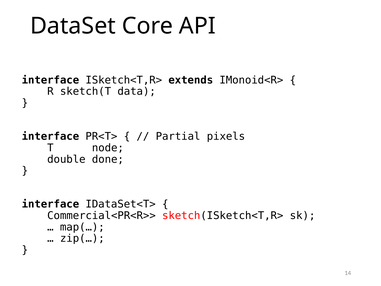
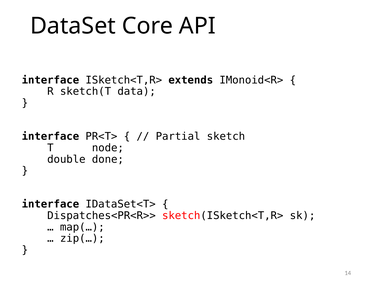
pixels: pixels -> sketch
Commercial<PR<R>>: Commercial<PR<R>> -> Dispatches<PR<R>>
